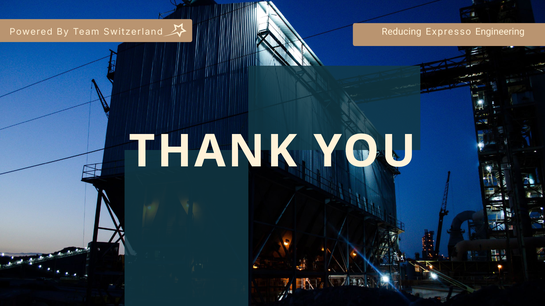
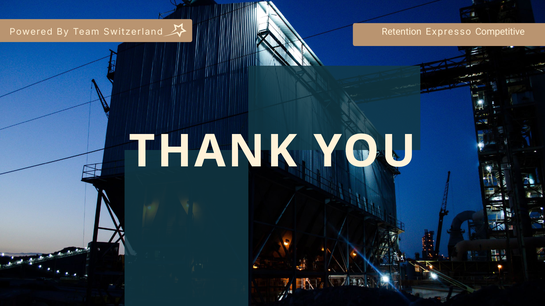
Reducing: Reducing -> Retention
Engineering: Engineering -> Competitive
